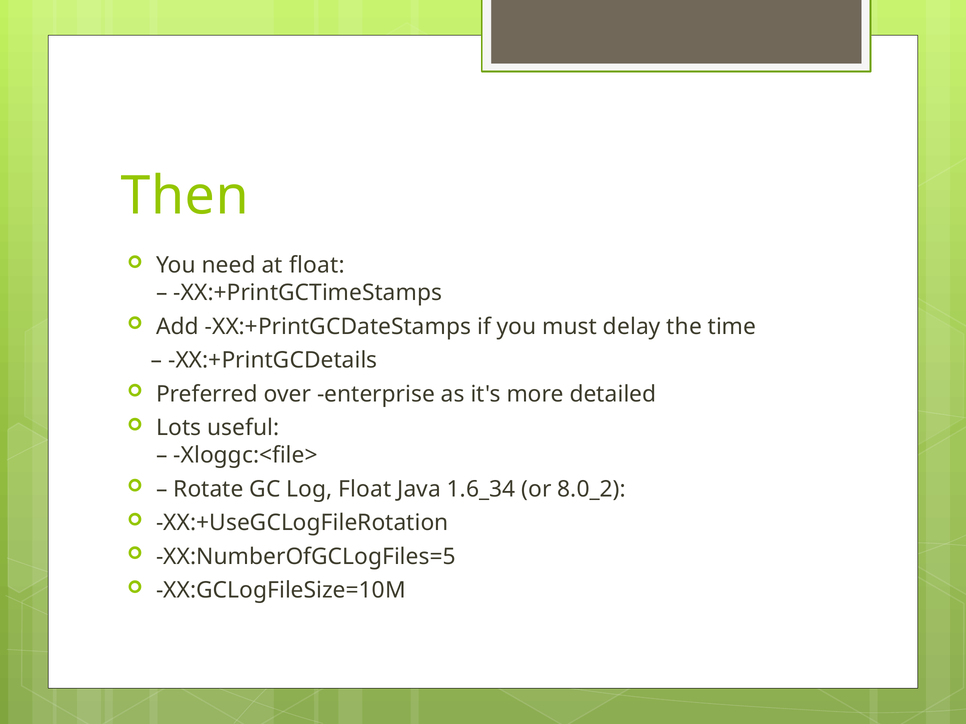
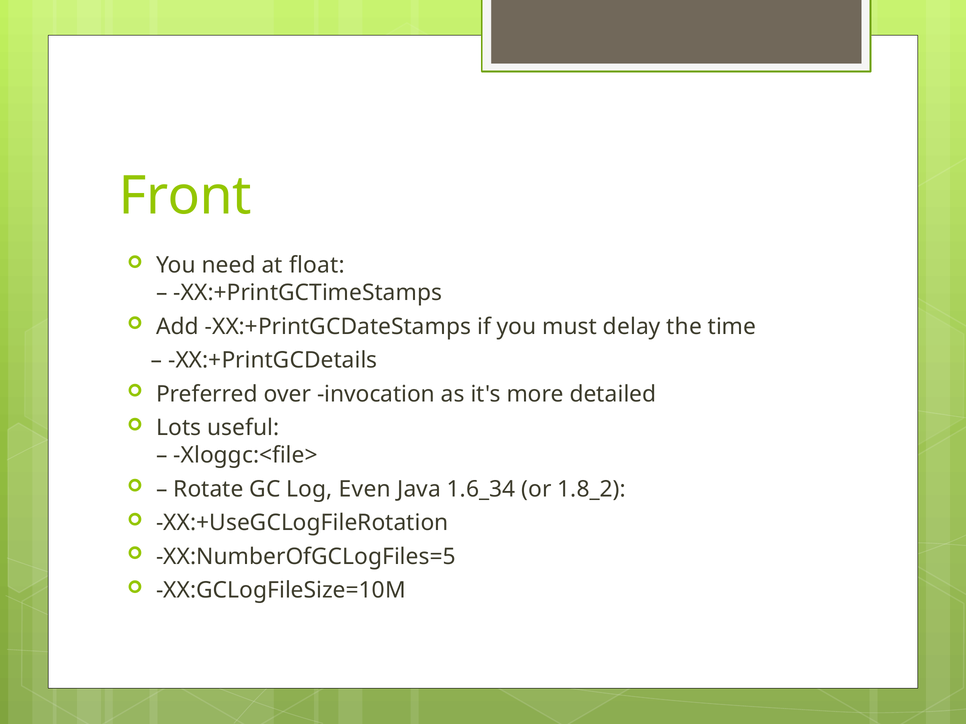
Then: Then -> Front
enterprise: enterprise -> invocation
Log Float: Float -> Even
8.0_2: 8.0_2 -> 1.8_2
